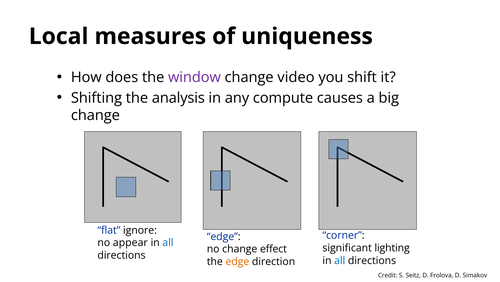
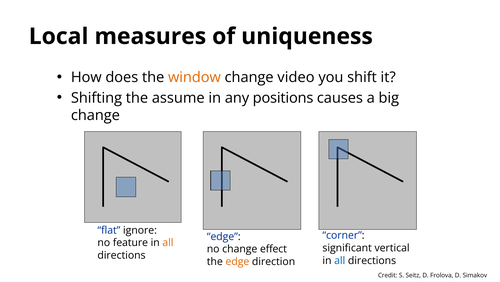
window colour: purple -> orange
analysis: analysis -> assume
compute: compute -> positions
appear: appear -> feature
all at (168, 242) colour: blue -> orange
lighting: lighting -> vertical
